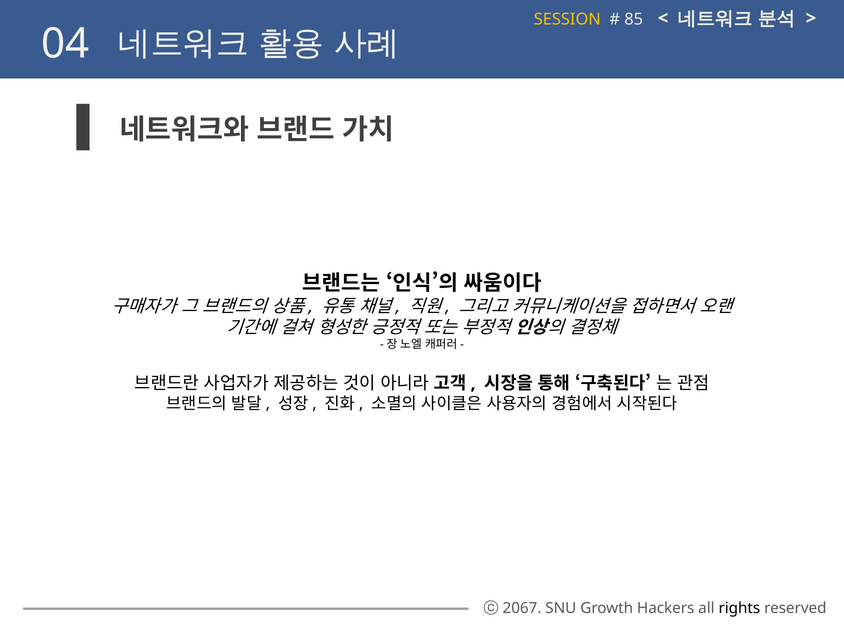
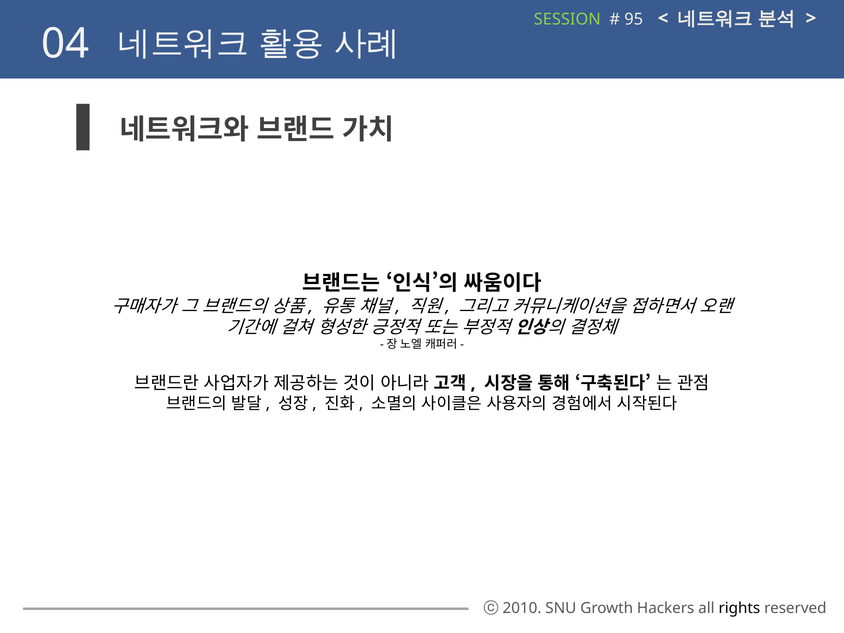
SESSION colour: yellow -> light green
85: 85 -> 95
2067: 2067 -> 2010
